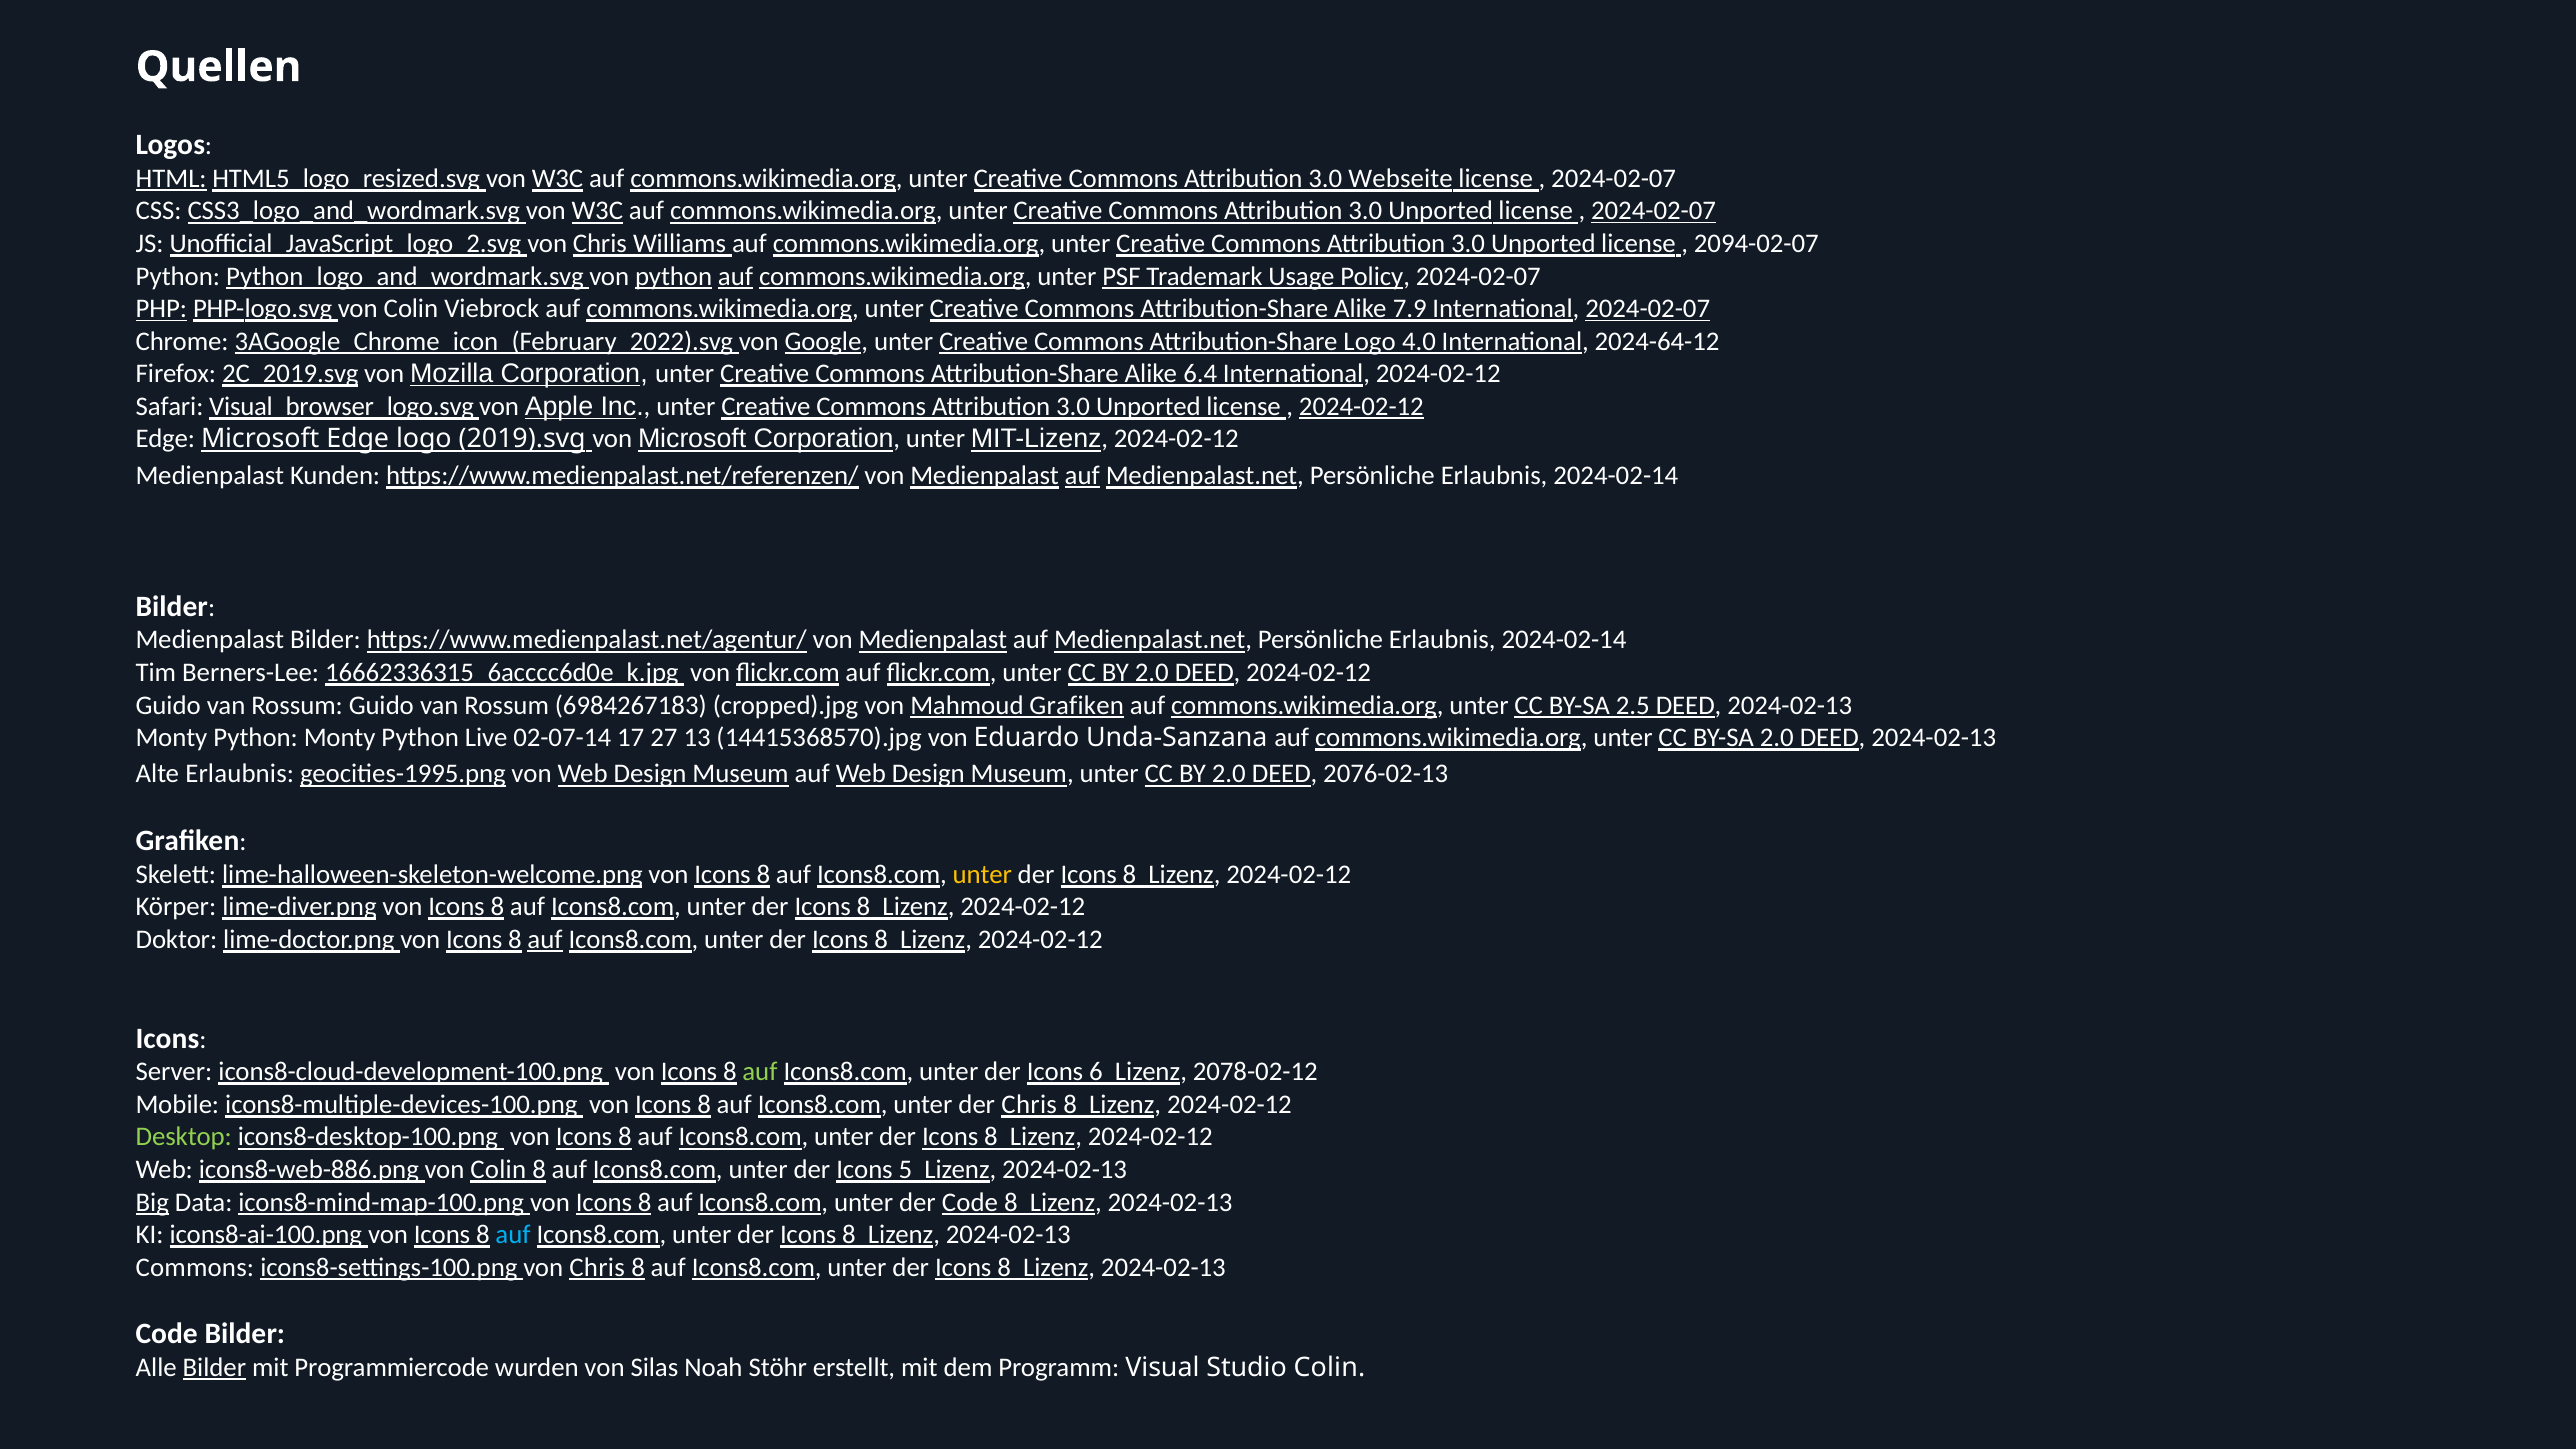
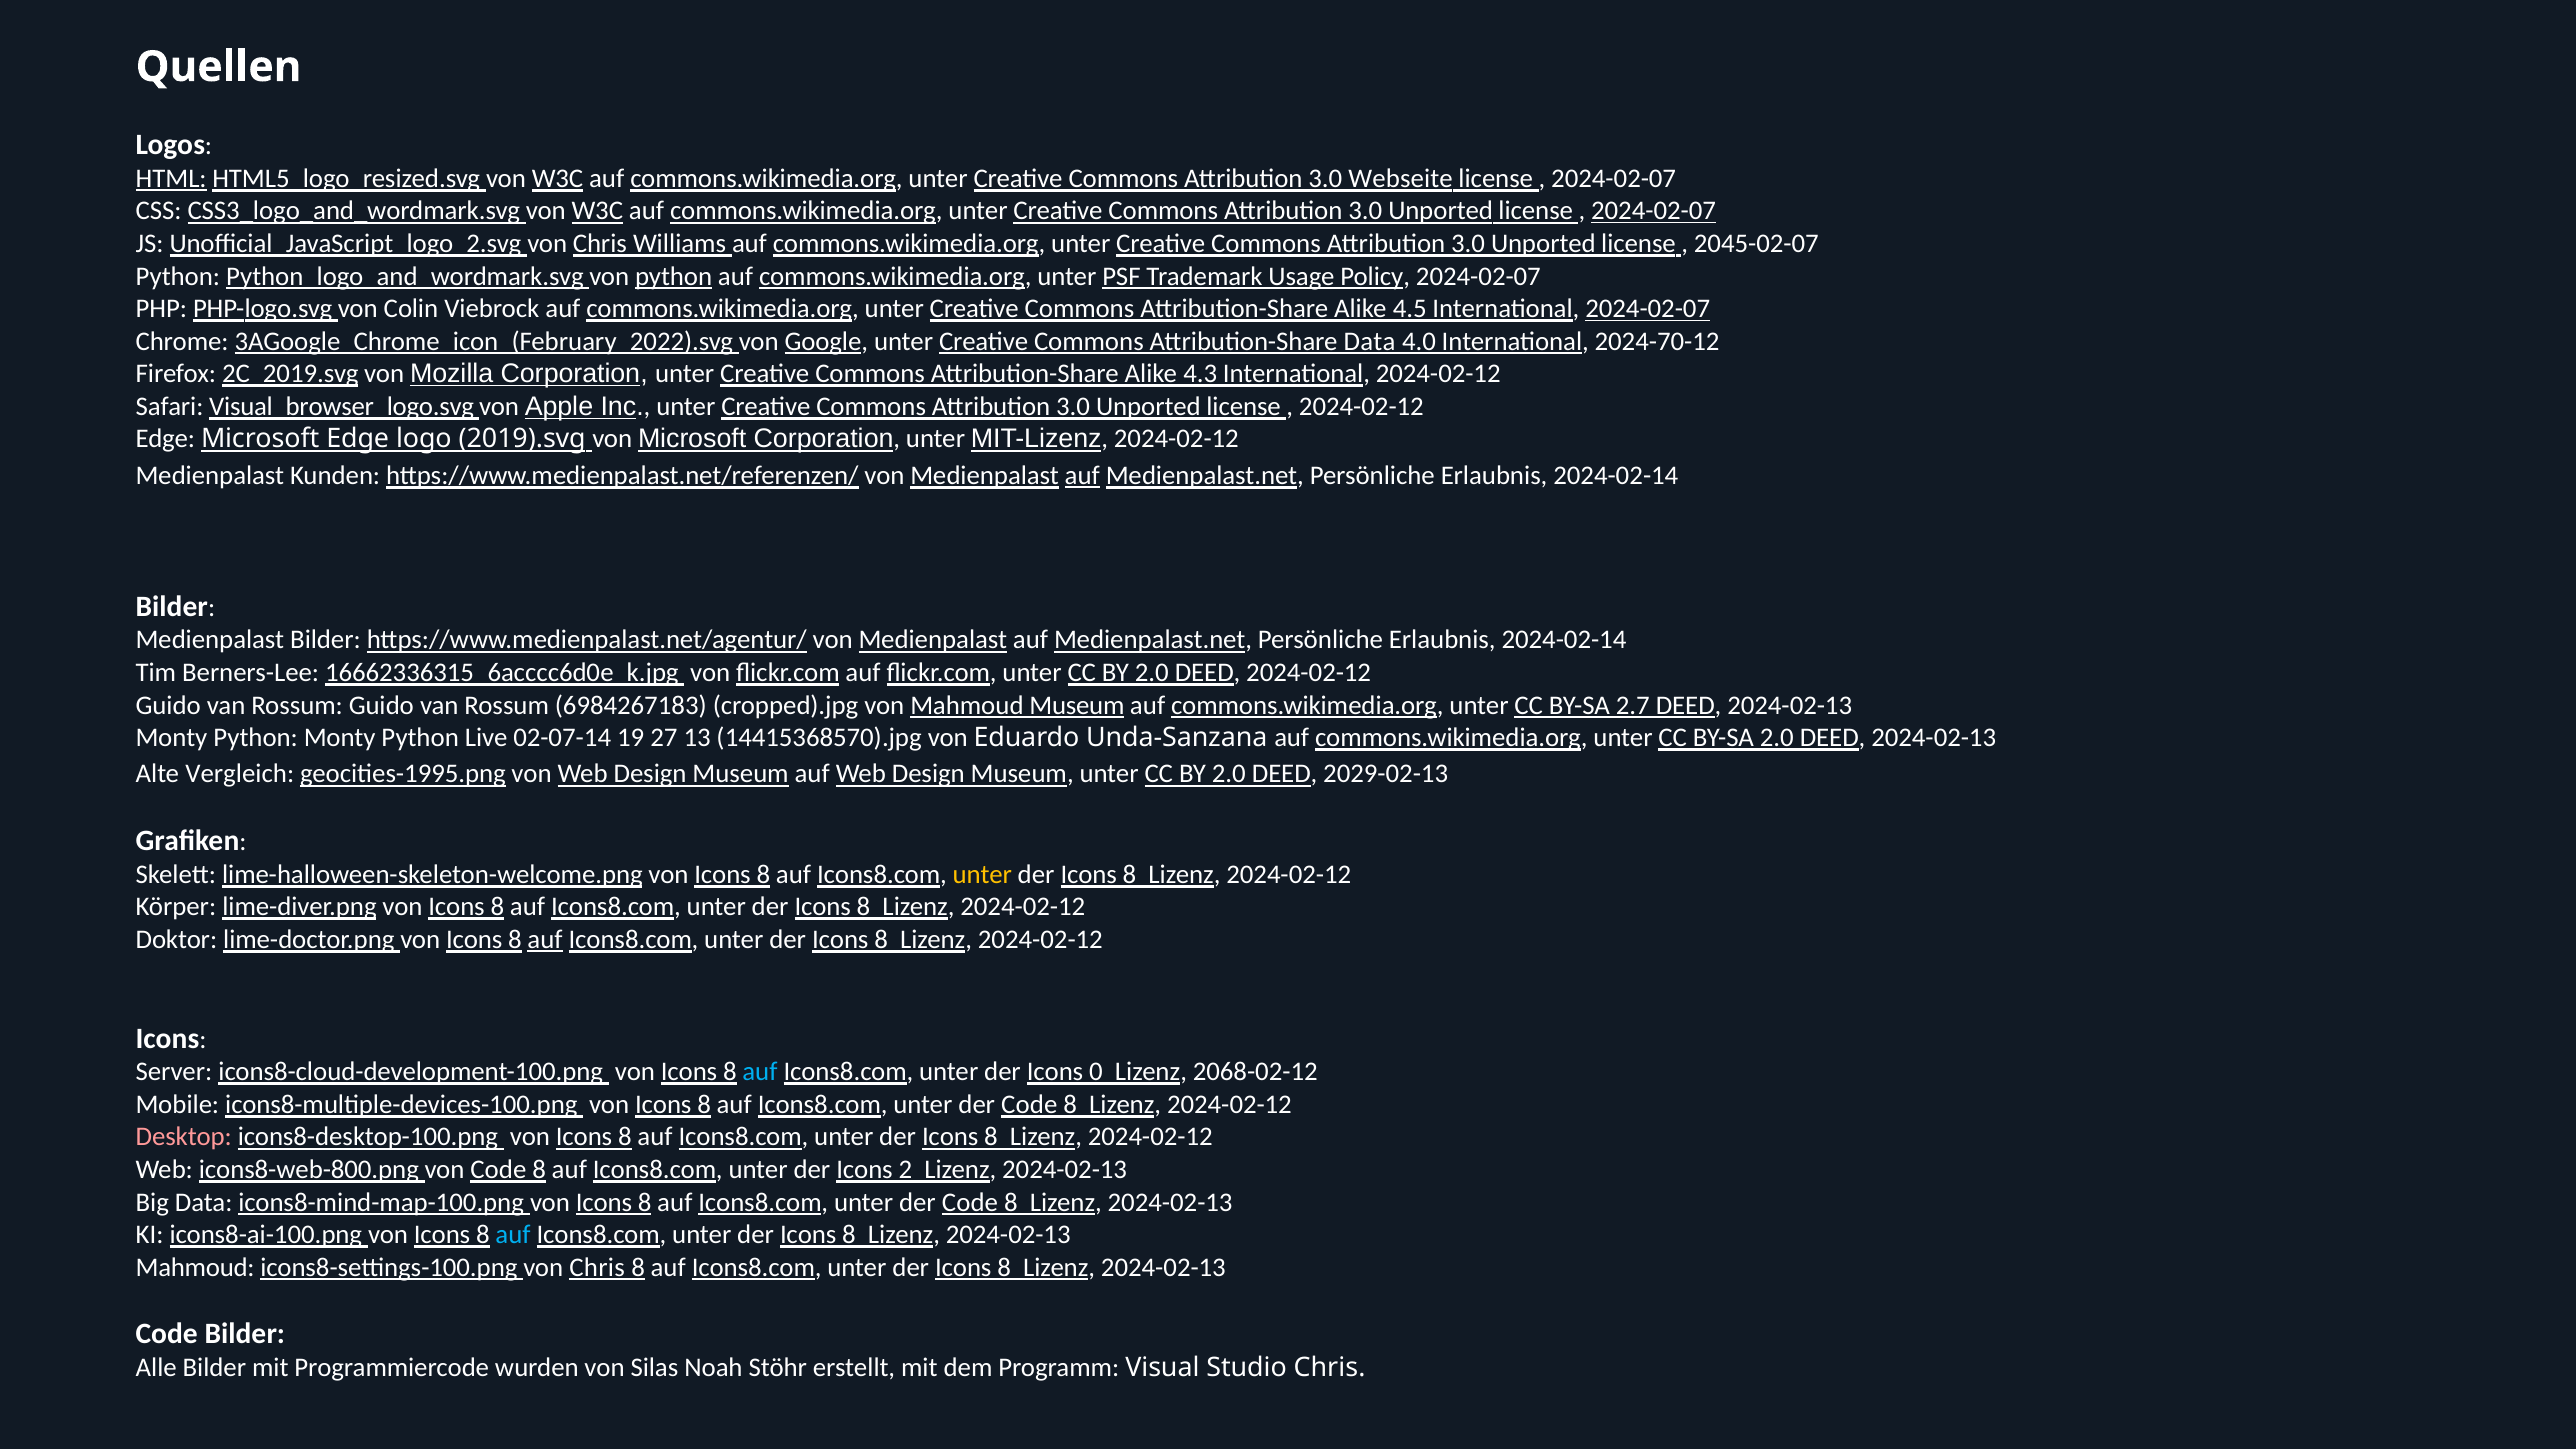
2094-02-07: 2094-02-07 -> 2045-02-07
auf at (735, 276) underline: present -> none
PHP underline: present -> none
7.9: 7.9 -> 4.5
Attribution-Share Logo: Logo -> Data
2024-64-12: 2024-64-12 -> 2024-70-12
6.4: 6.4 -> 4.3
2024-02-12 at (1361, 406) underline: present -> none
Mahmoud Grafiken: Grafiken -> Museum
2.5: 2.5 -> 2.7
17: 17 -> 19
Alte Erlaubnis: Erlaubnis -> Vergleich
2076-02-13: 2076-02-13 -> 2029-02-13
auf at (760, 1072) colour: light green -> light blue
6: 6 -> 0
2078-02-12: 2078-02-12 -> 2068-02-12
Chris at (1029, 1105): Chris -> Code
Desktop colour: light green -> pink
icons8-web-886.png: icons8-web-886.png -> icons8-web-800.png
Colin at (498, 1170): Colin -> Code
5: 5 -> 2
Big underline: present -> none
Commons at (195, 1267): Commons -> Mahmoud
Bilder at (214, 1368) underline: present -> none
Studio Colin: Colin -> Chris
